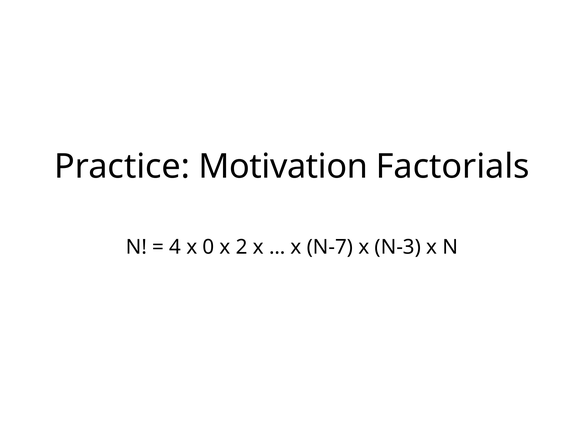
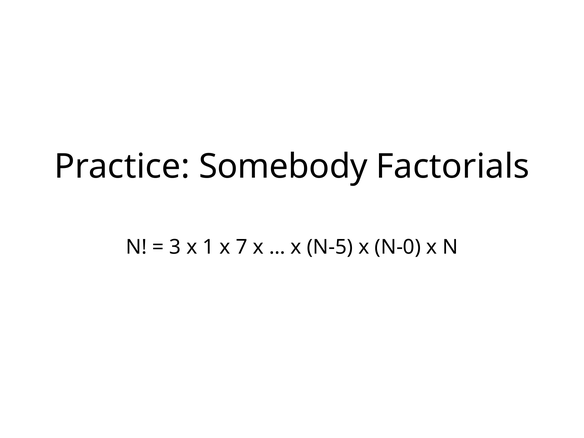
Motivation: Motivation -> Somebody
4: 4 -> 3
0: 0 -> 1
2: 2 -> 7
N-7: N-7 -> N-5
N-3: N-3 -> N-0
